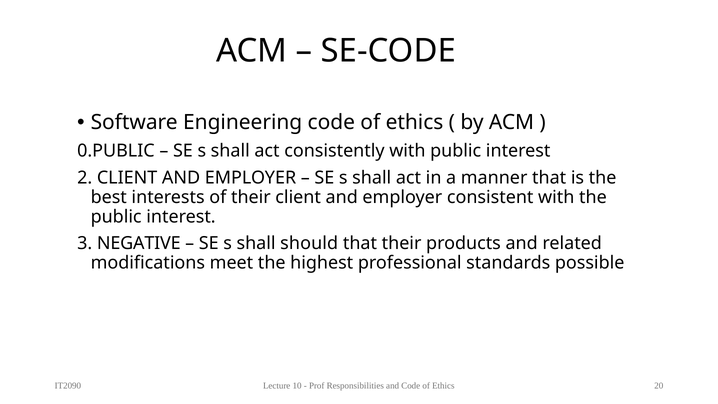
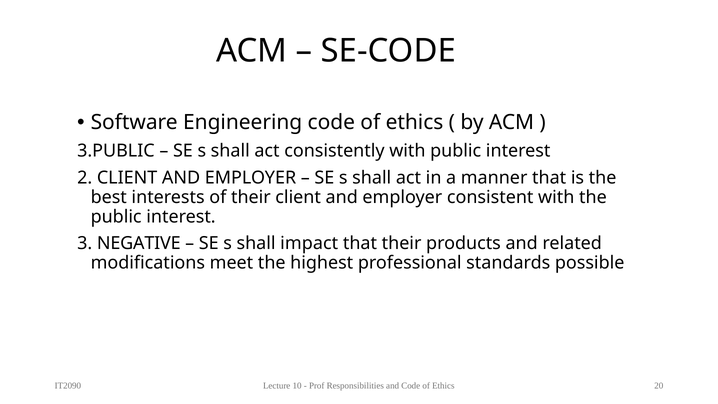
0.PUBLIC: 0.PUBLIC -> 3.PUBLIC
should: should -> impact
